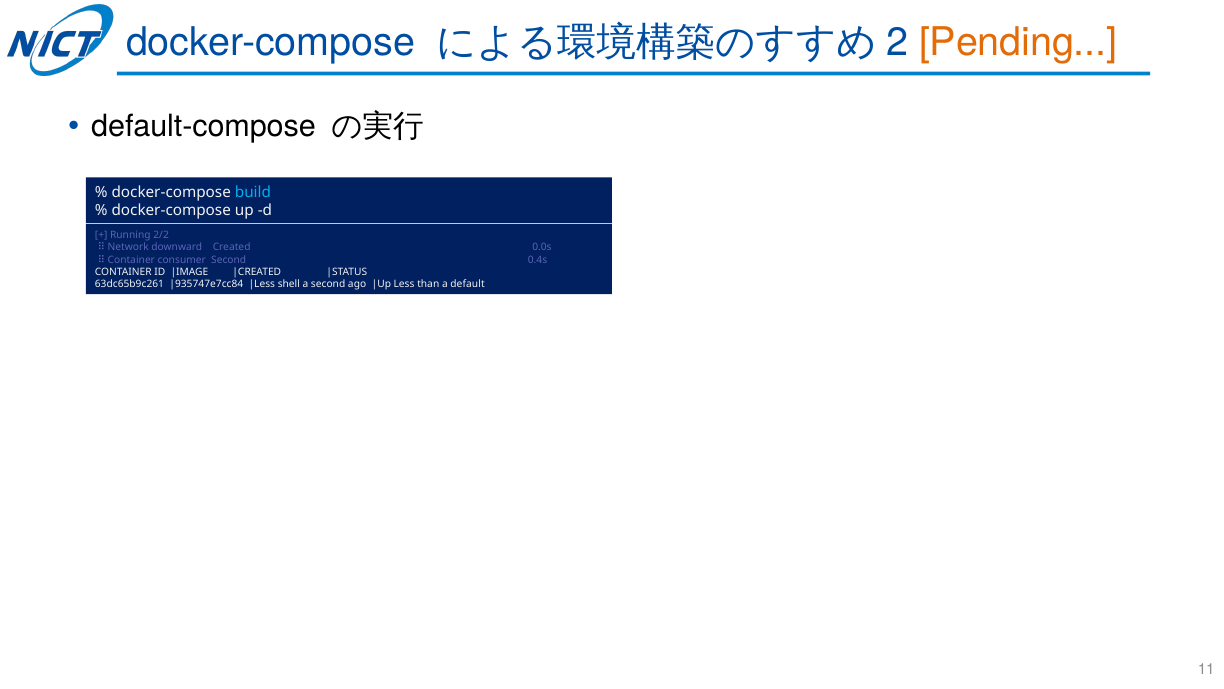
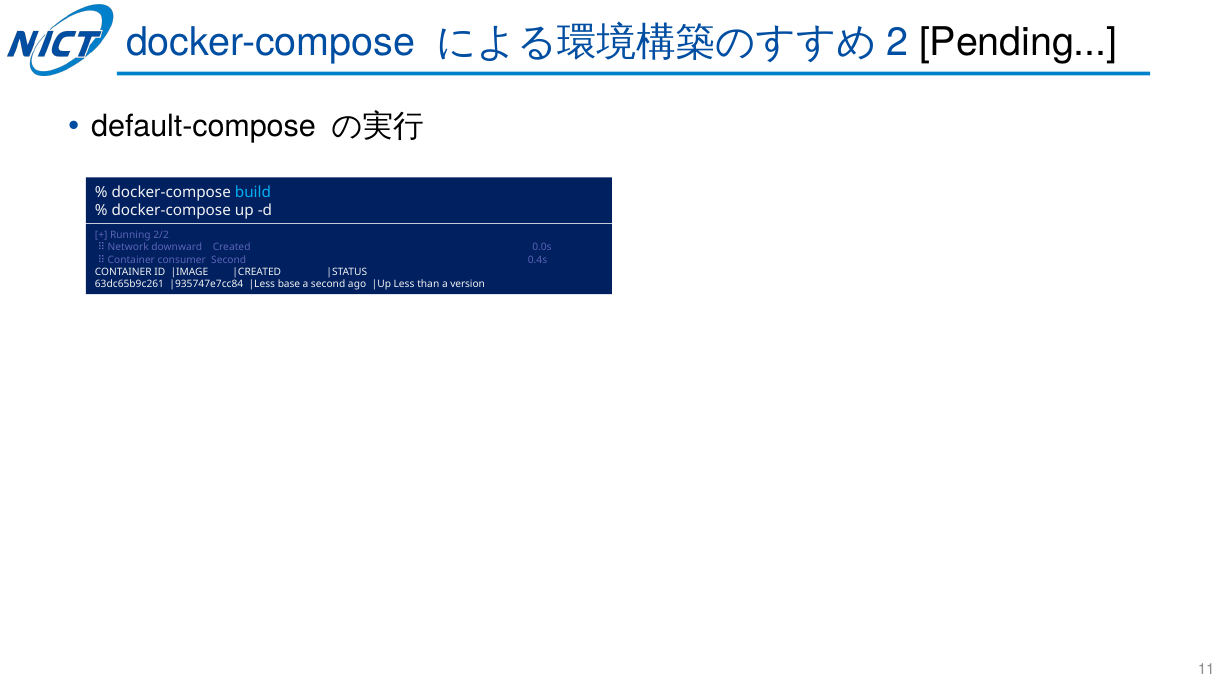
Pending colour: orange -> black
shell: shell -> base
default: default -> version
